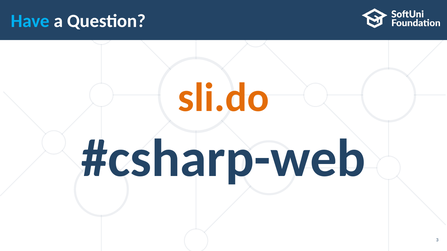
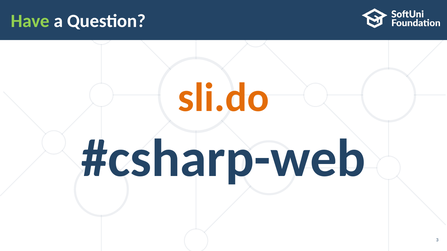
Have colour: light blue -> light green
